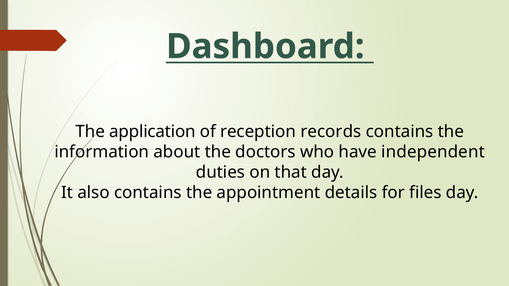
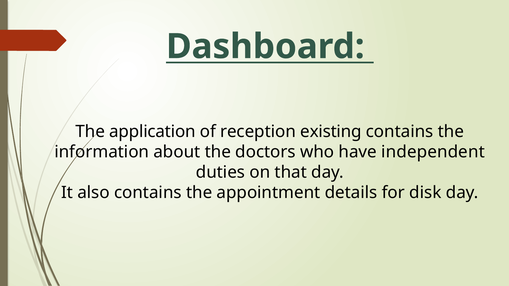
records: records -> existing
files: files -> disk
